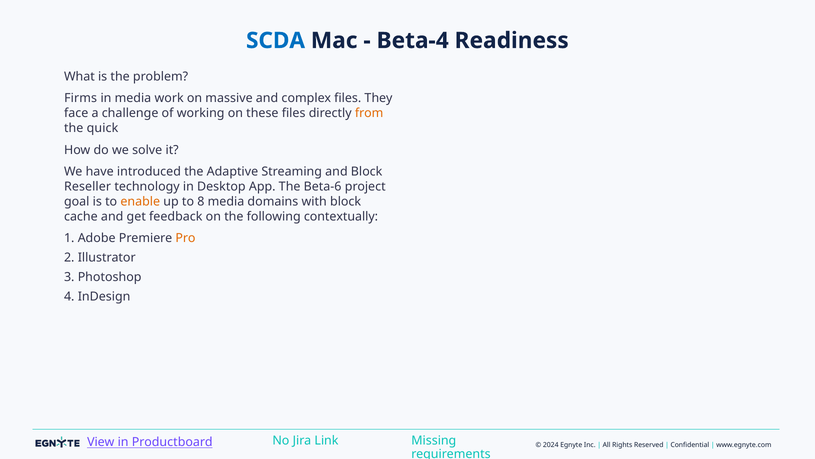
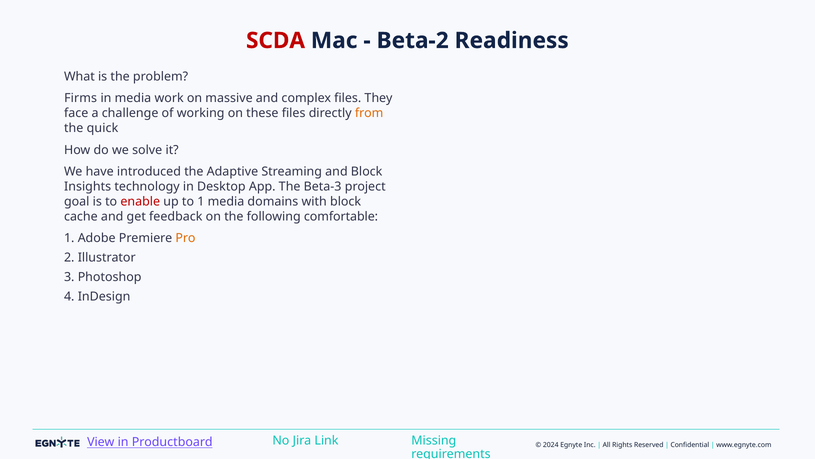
SCDA colour: blue -> red
Beta-4: Beta-4 -> Beta-2
Reseller: Reseller -> Insights
Beta-6: Beta-6 -> Beta-3
enable colour: orange -> red
to 8: 8 -> 1
contextually: contextually -> comfortable
